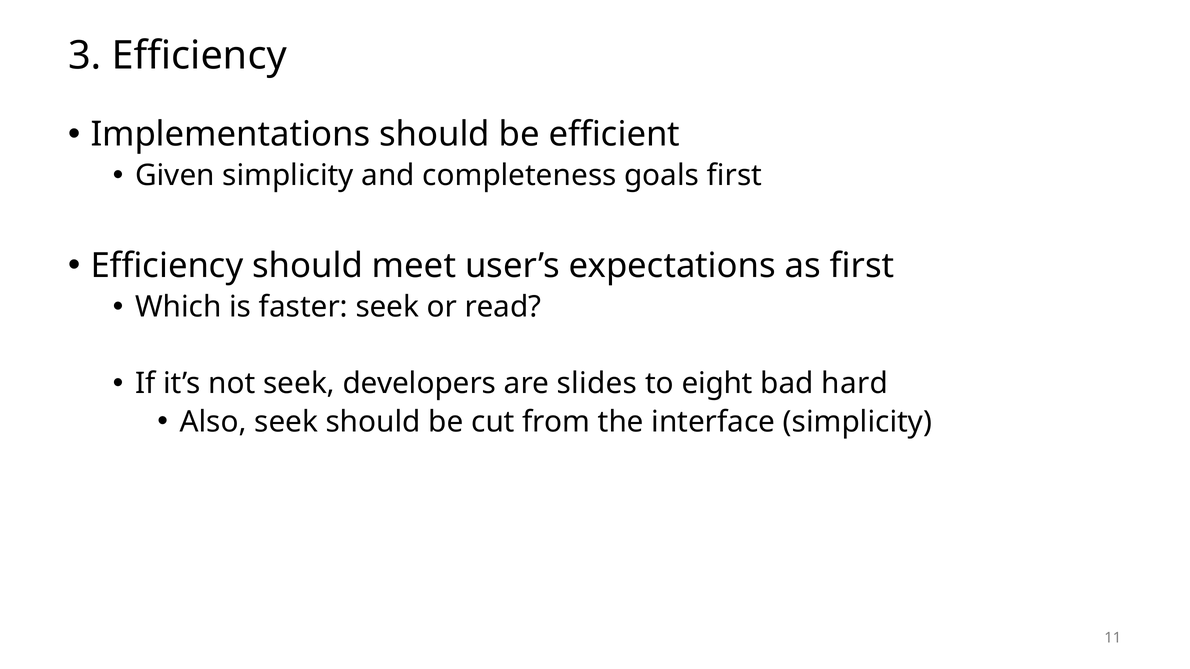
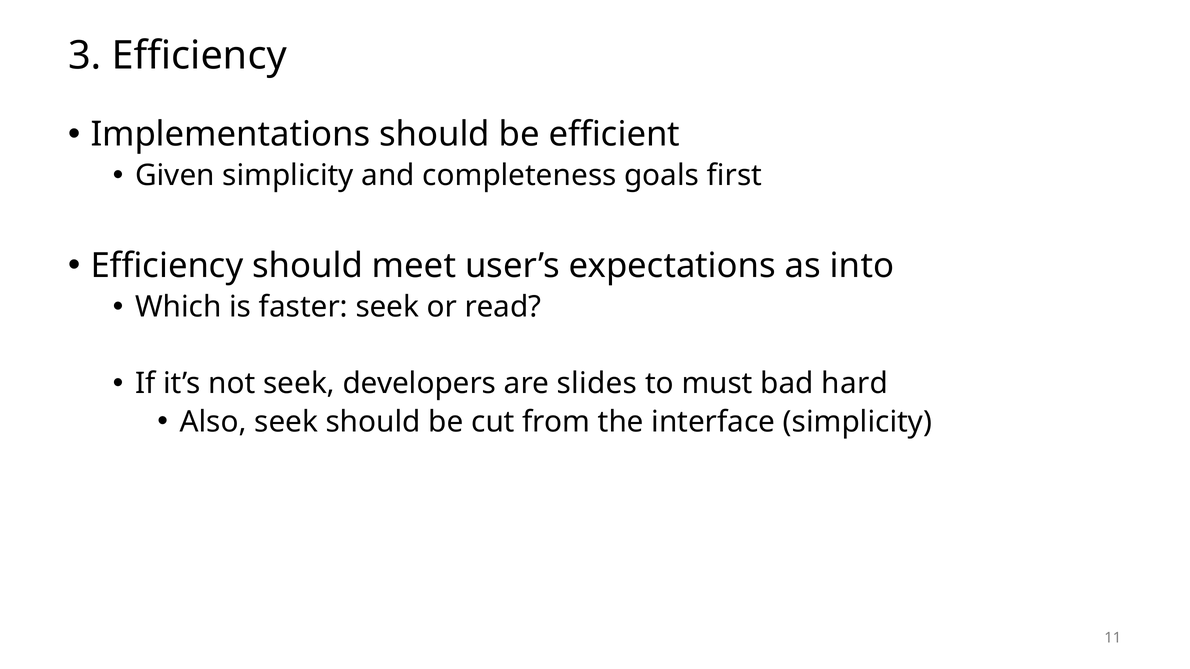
as first: first -> into
eight: eight -> must
